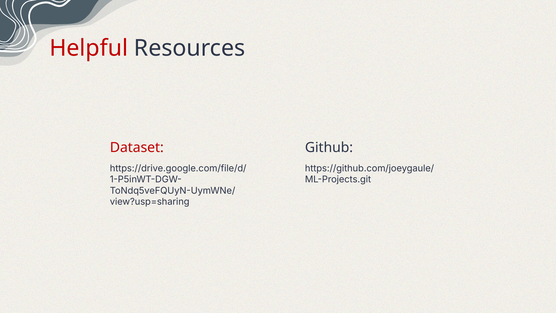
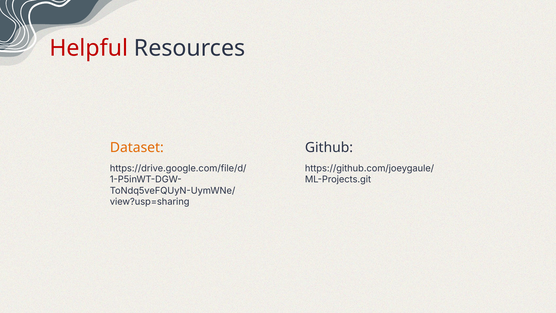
Dataset colour: red -> orange
